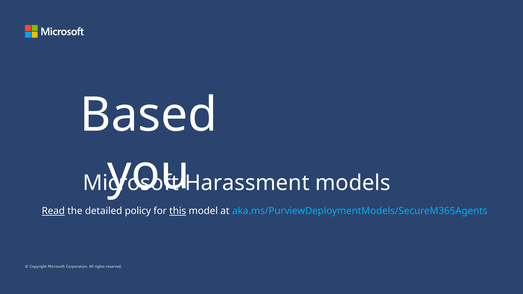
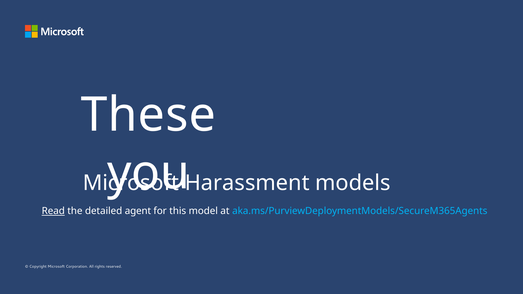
Based: Based -> These
policy: policy -> agent
this underline: present -> none
